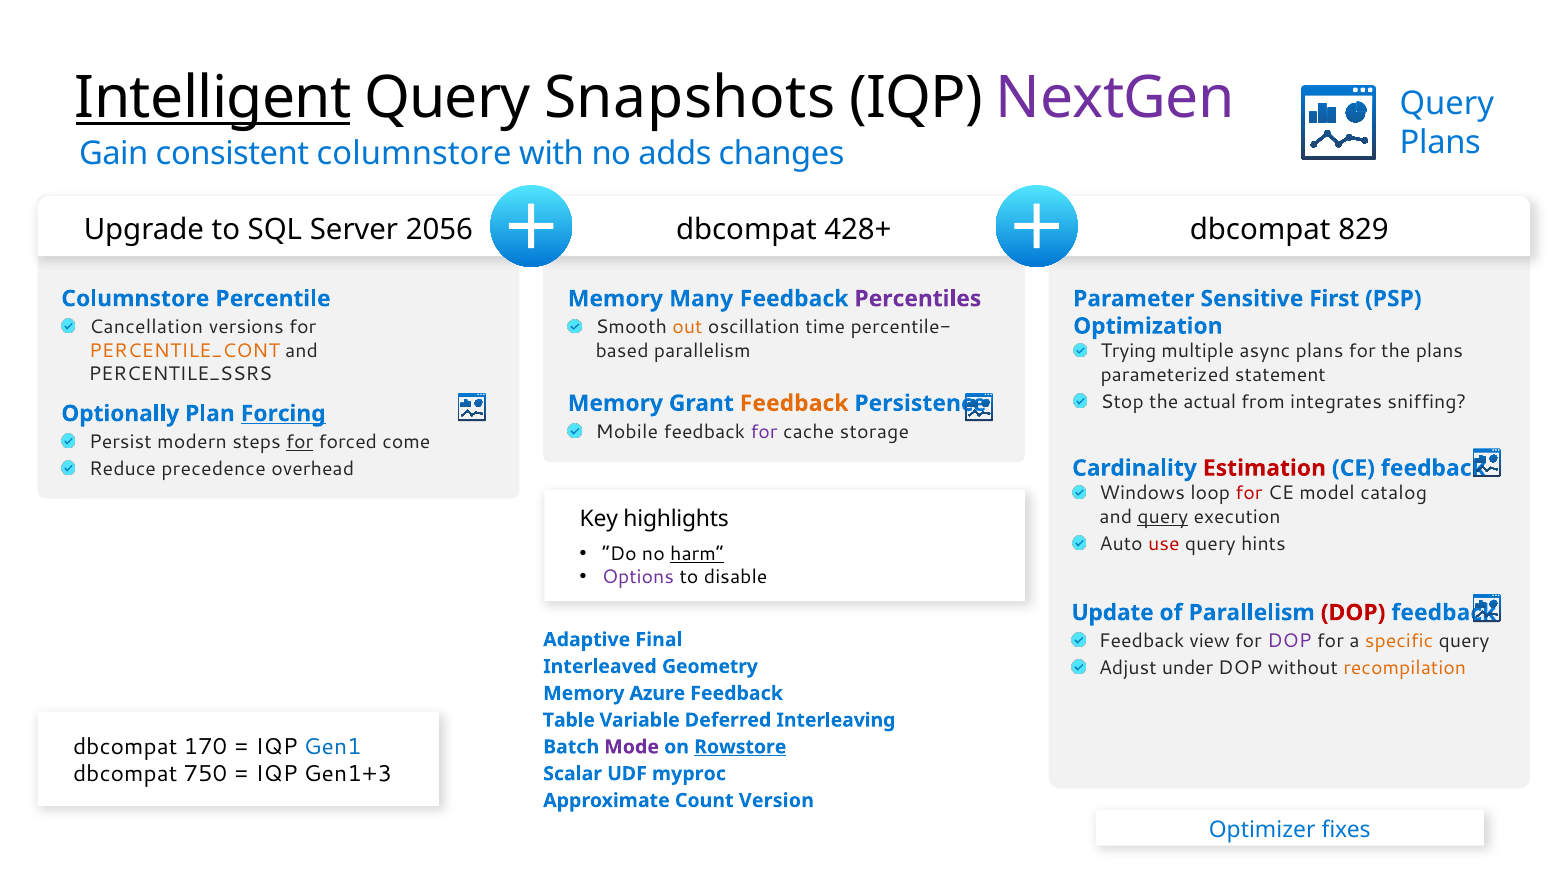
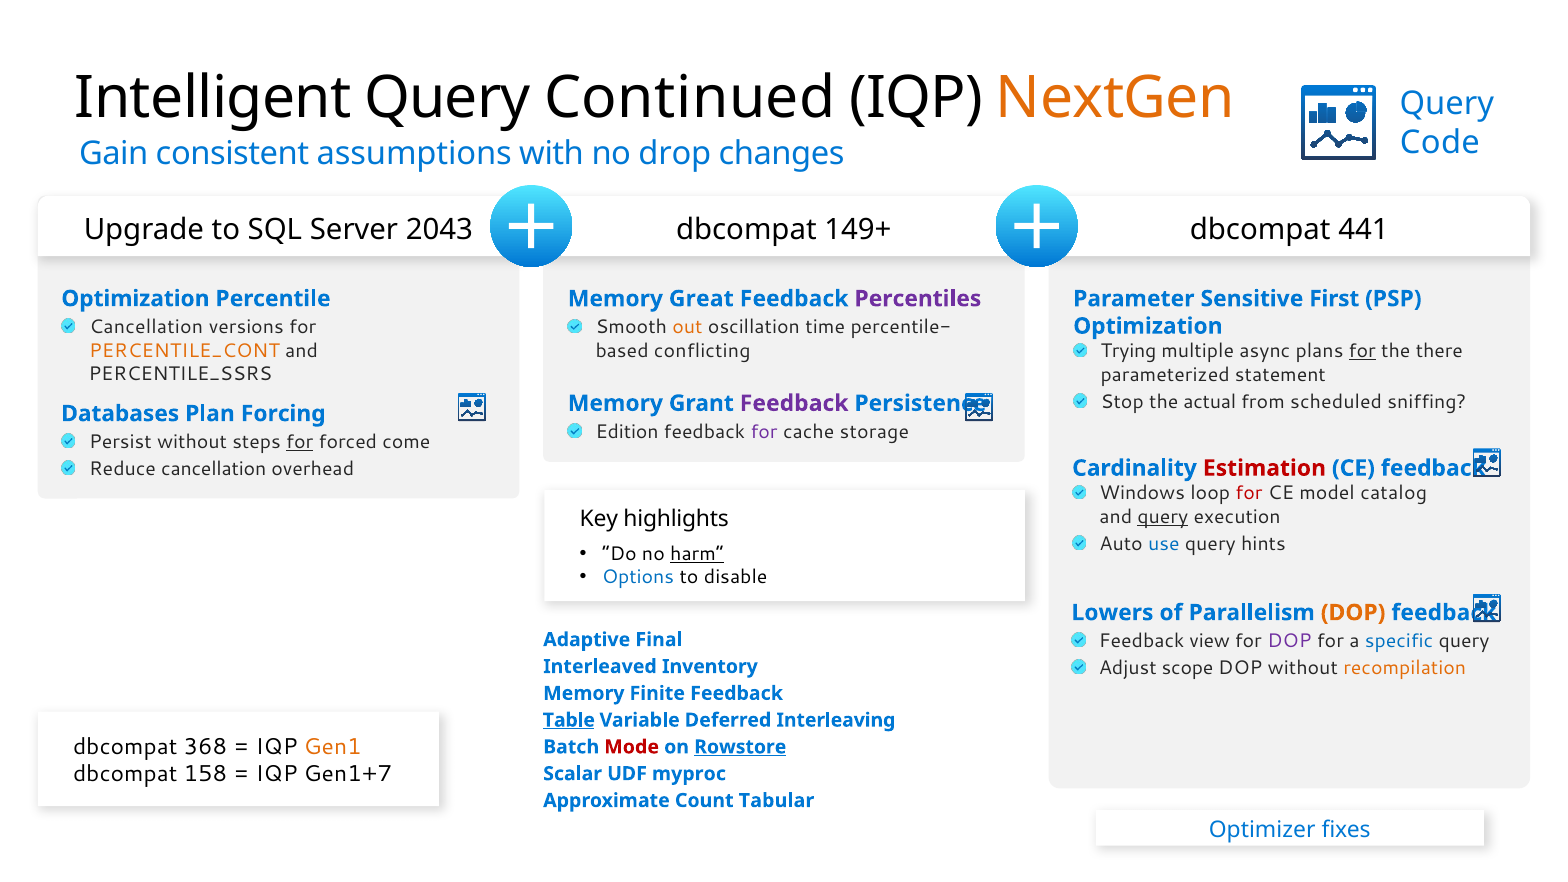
Intelligent underline: present -> none
Snapshots: Snapshots -> Continued
NextGen colour: purple -> orange
Plans at (1440, 142): Plans -> Code
consistent columnstore: columnstore -> assumptions
adds: adds -> drop
2056: 2056 -> 2043
428+: 428+ -> 149+
829: 829 -> 441
Columnstore at (135, 299): Columnstore -> Optimization
Many: Many -> Great
parallelism at (702, 351): parallelism -> conflicting
for at (1362, 351) underline: none -> present
the plans: plans -> there
integrates: integrates -> scheduled
Feedback at (794, 403) colour: orange -> purple
Optionally: Optionally -> Databases
Forcing underline: present -> none
Mobile: Mobile -> Edition
Persist modern: modern -> without
Reduce precedence: precedence -> cancellation
use colour: red -> blue
Options colour: purple -> blue
Update: Update -> Lowers
DOP at (1353, 613) colour: red -> orange
specific colour: orange -> blue
under: under -> scope
Geometry: Geometry -> Inventory
Azure: Azure -> Finite
Table underline: none -> present
170: 170 -> 368
Gen1 colour: blue -> orange
Mode colour: purple -> red
750: 750 -> 158
Gen1+3: Gen1+3 -> Gen1+7
Version: Version -> Tabular
